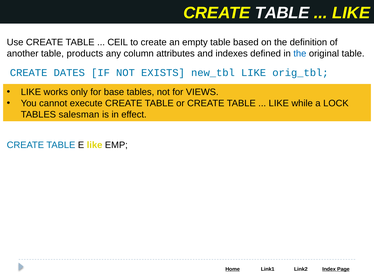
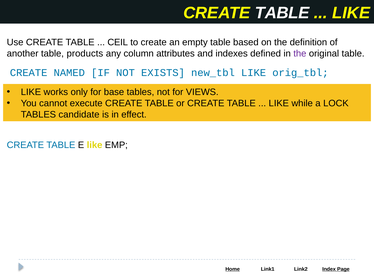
the at (300, 54) colour: blue -> purple
DATES: DATES -> NAMED
salesman: salesman -> candidate
